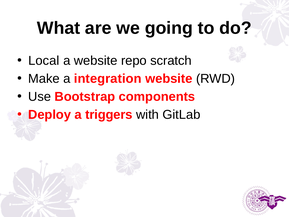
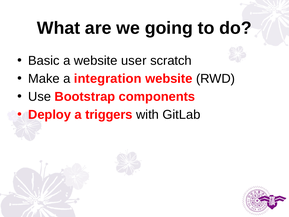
Local: Local -> Basic
repo: repo -> user
